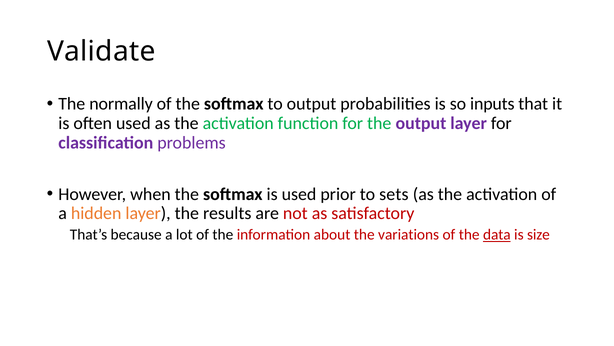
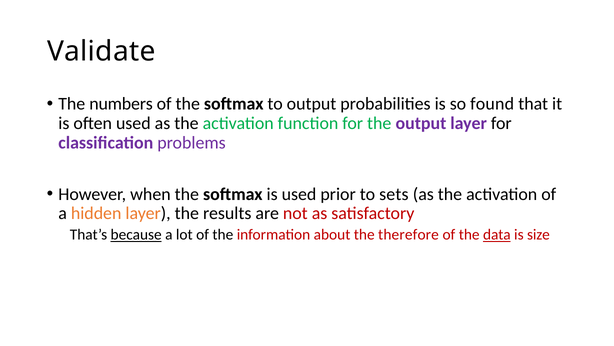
normally: normally -> numbers
inputs: inputs -> found
because underline: none -> present
variations: variations -> therefore
